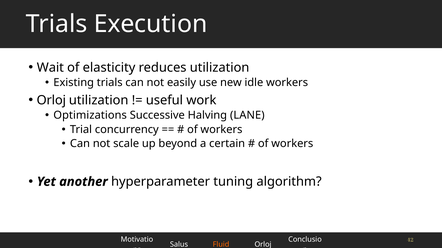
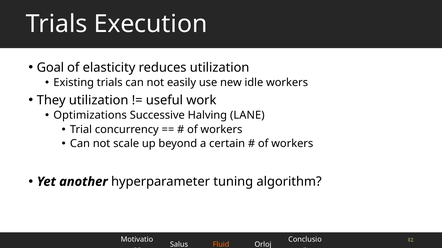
Wait: Wait -> Goal
Orloj at (51, 100): Orloj -> They
